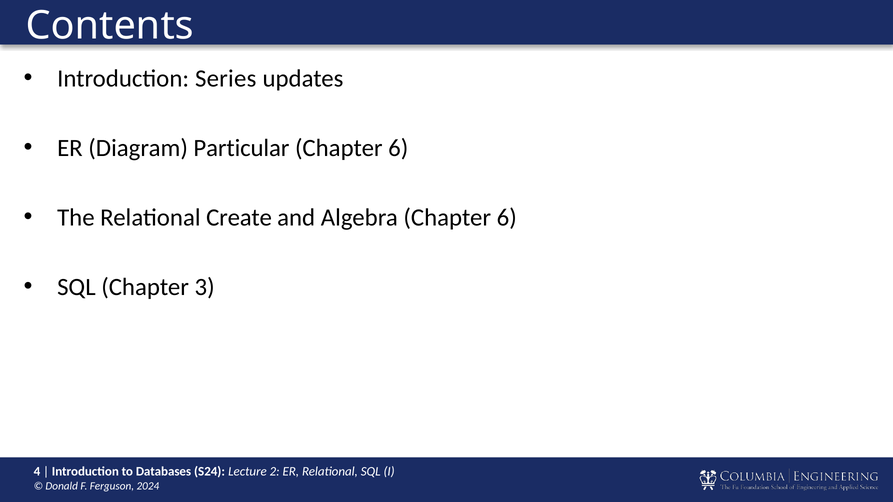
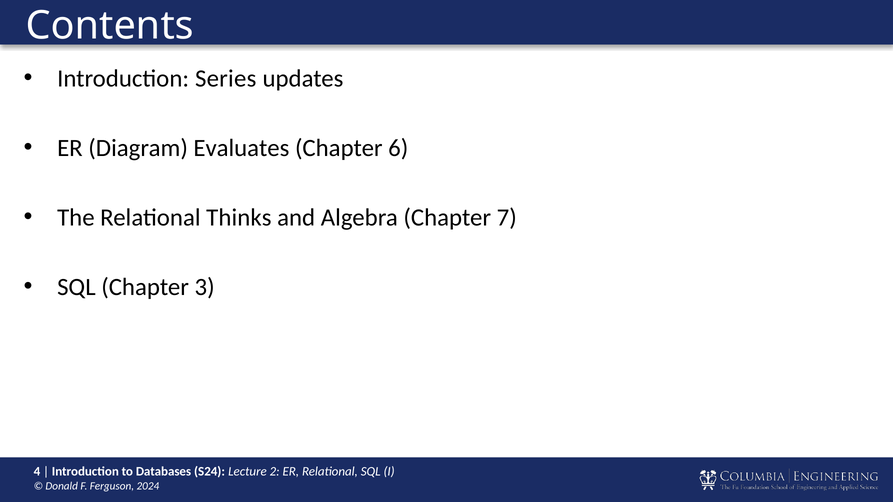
Particular: Particular -> Evaluates
Create: Create -> Thinks
Algebra Chapter 6: 6 -> 7
